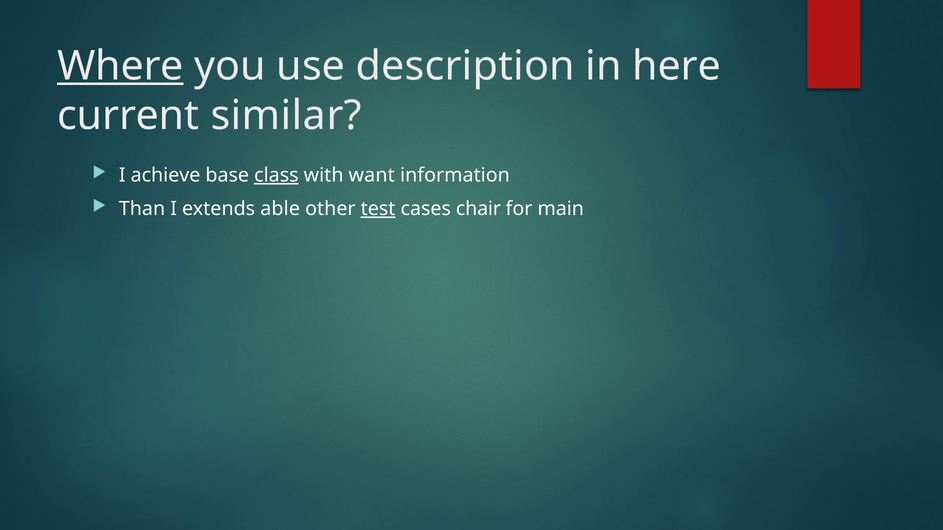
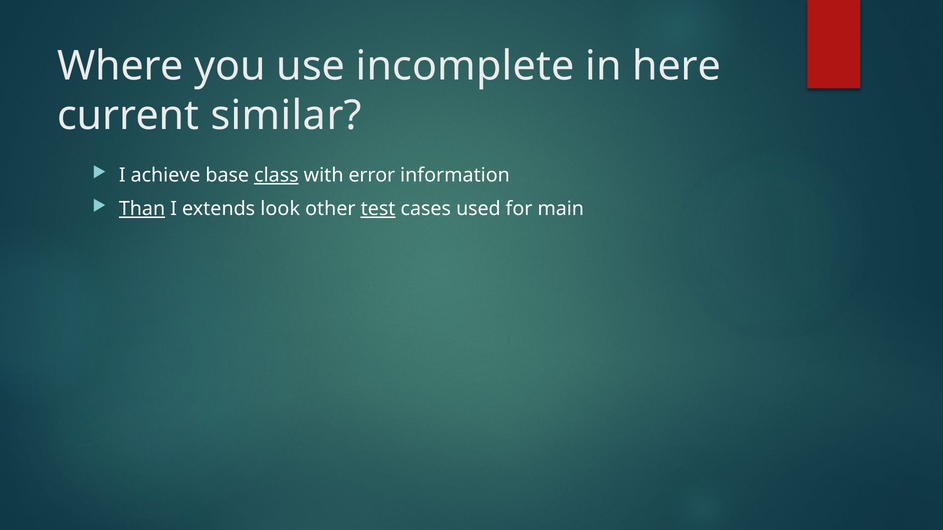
Where underline: present -> none
description: description -> incomplete
want: want -> error
Than underline: none -> present
able: able -> look
chair: chair -> used
